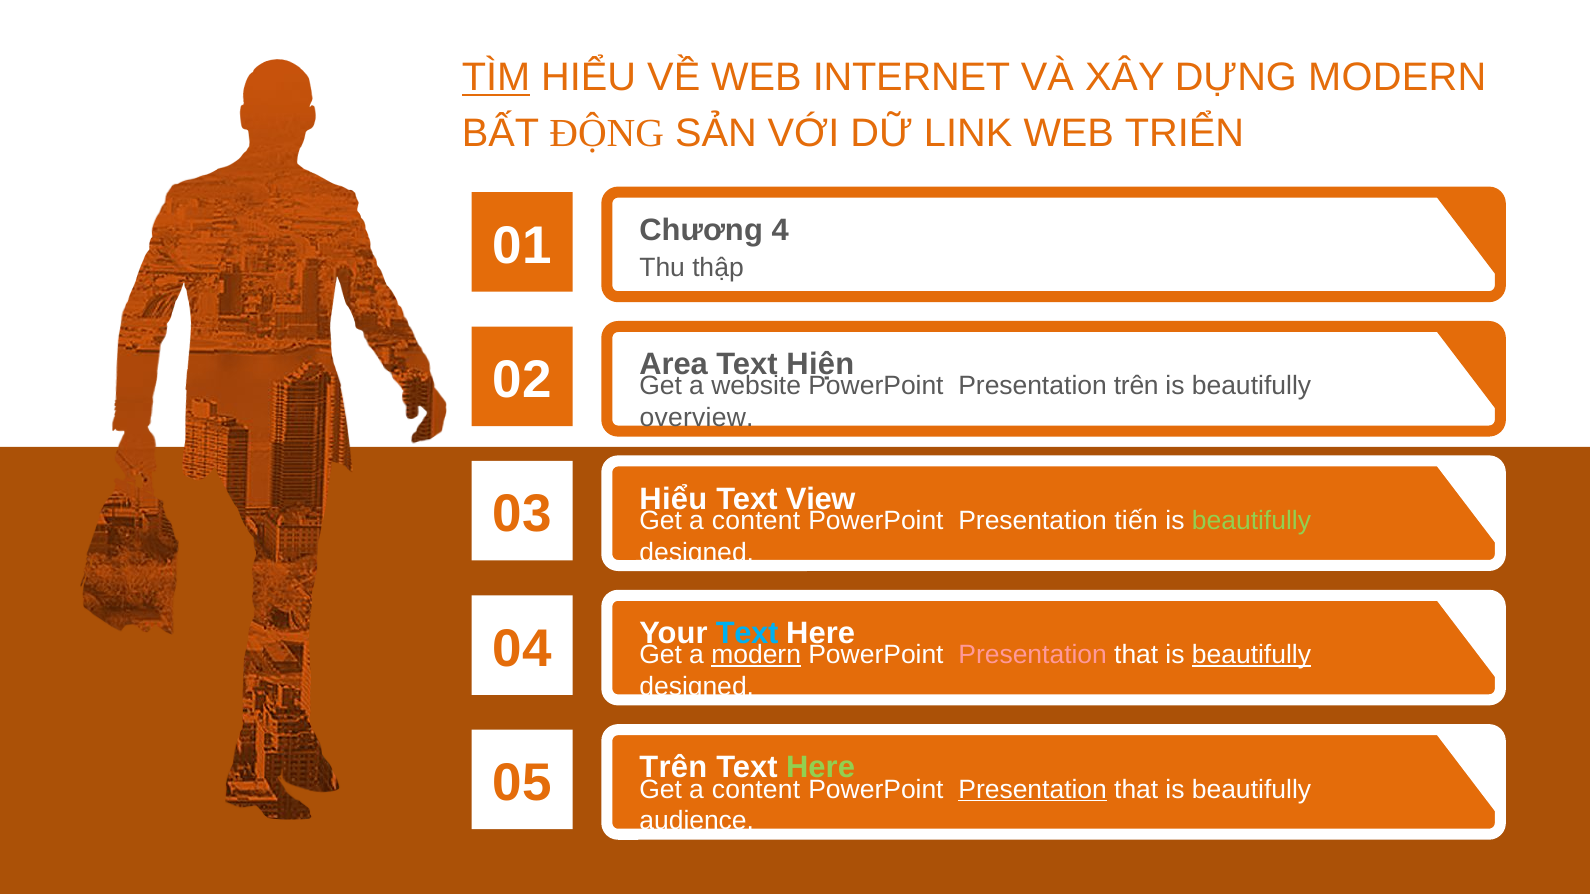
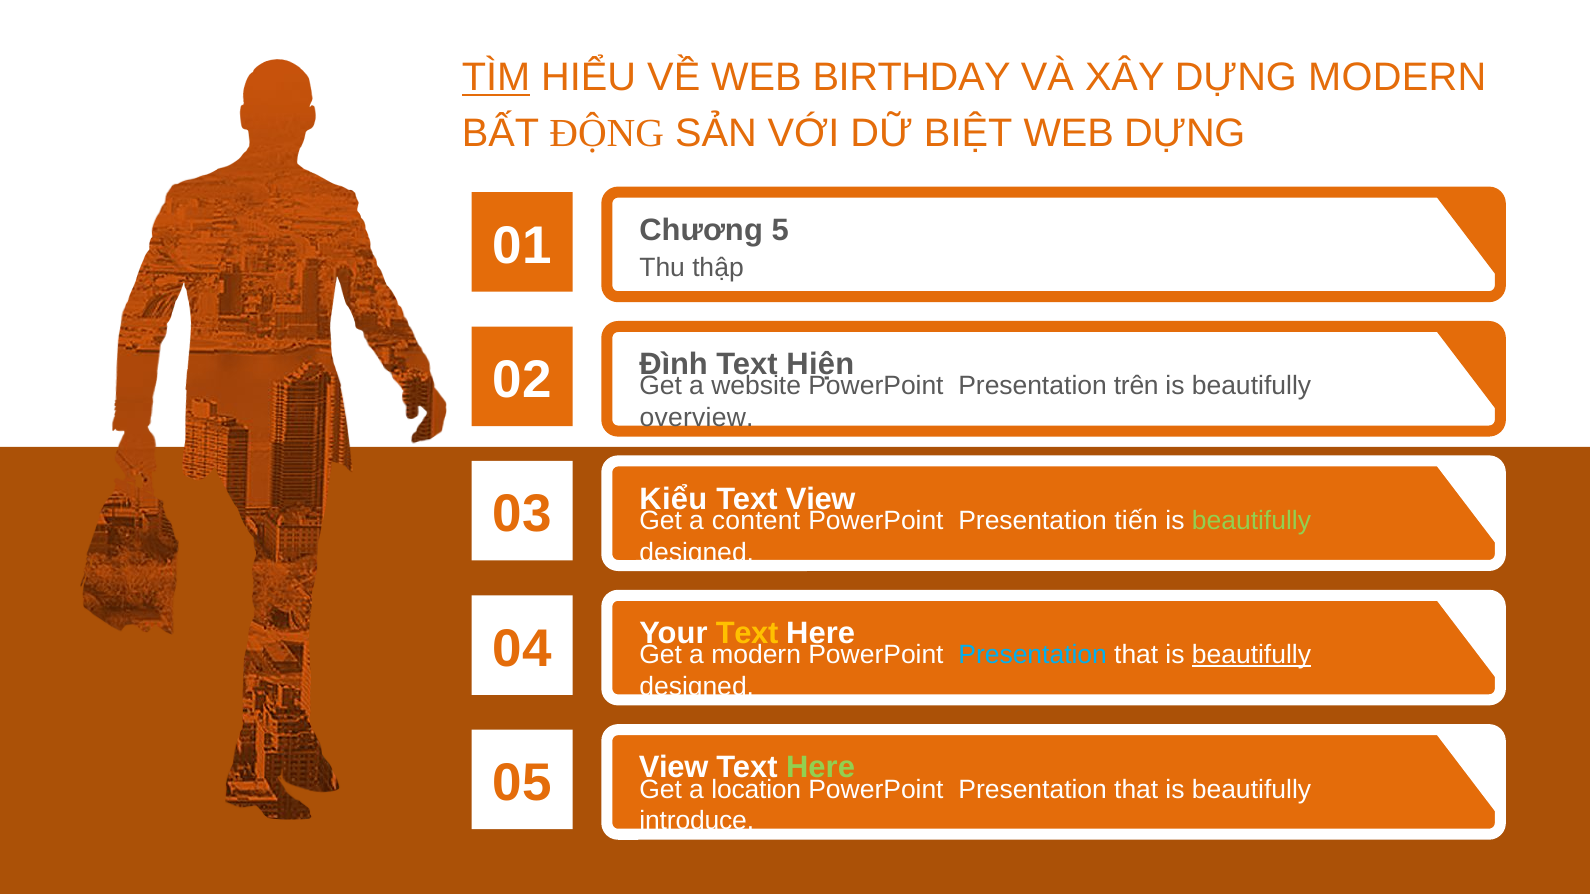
INTERNET: INTERNET -> BIRTHDAY
LINK: LINK -> BIỆT
WEB TRIỂN: TRIỂN -> DỰNG
4: 4 -> 5
Area: Area -> Đình
03 Hiểu: Hiểu -> Kiểu
Text at (747, 634) colour: light blue -> yellow
modern at (756, 655) underline: present -> none
Presentation at (1033, 655) colour: pink -> light blue
05 Trên: Trên -> View
content at (756, 790): content -> location
Presentation at (1033, 790) underline: present -> none
audience: audience -> introduce
